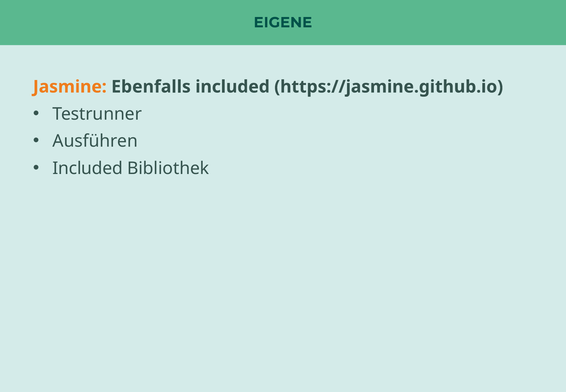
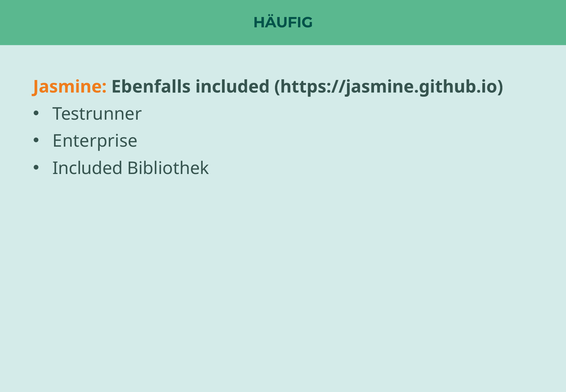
EIGENE: EIGENE -> HÄUFIG
Ausführen: Ausführen -> Enterprise
